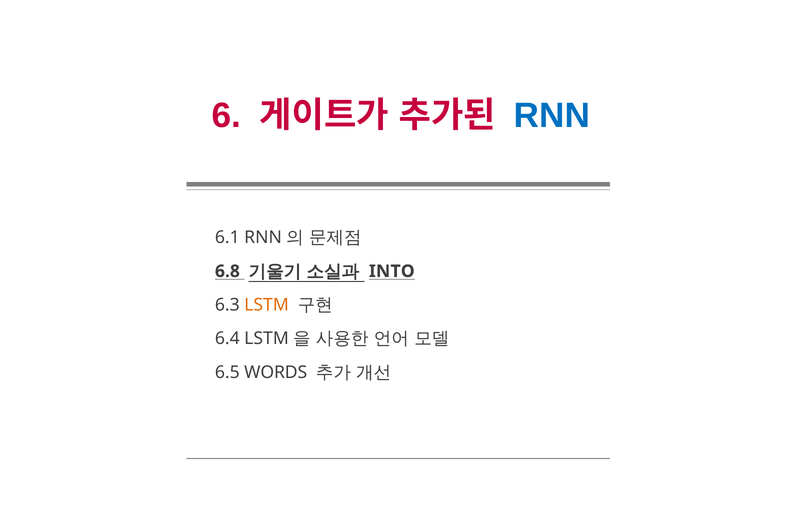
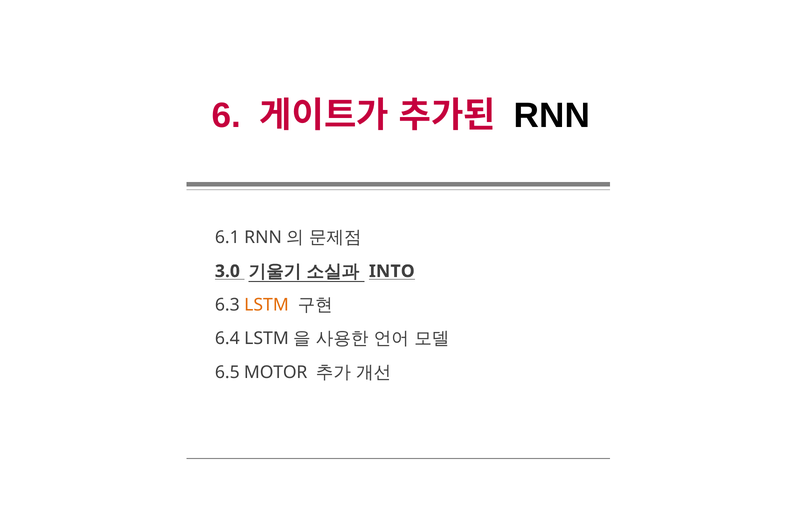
RNN colour: blue -> black
6.8: 6.8 -> 3.0
WORDS: WORDS -> MOTOR
